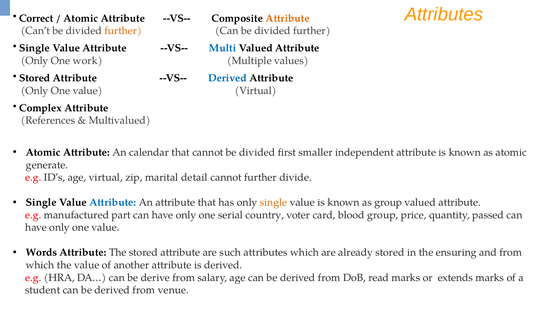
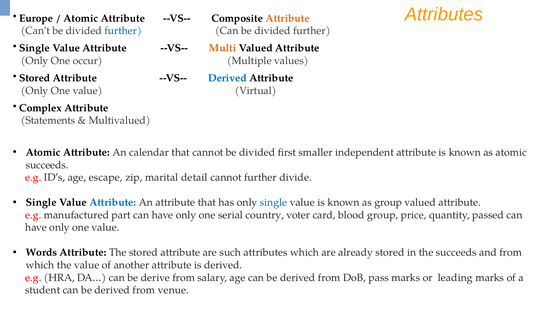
Correct: Correct -> Europe
further at (123, 31) colour: orange -> blue
Multi colour: blue -> orange
work: work -> occur
References: References -> Statements
generate at (47, 165): generate -> succeeds
age virtual: virtual -> escape
single at (274, 203) colour: orange -> blue
the ensuring: ensuring -> succeeds
read: read -> pass
extends: extends -> leading
